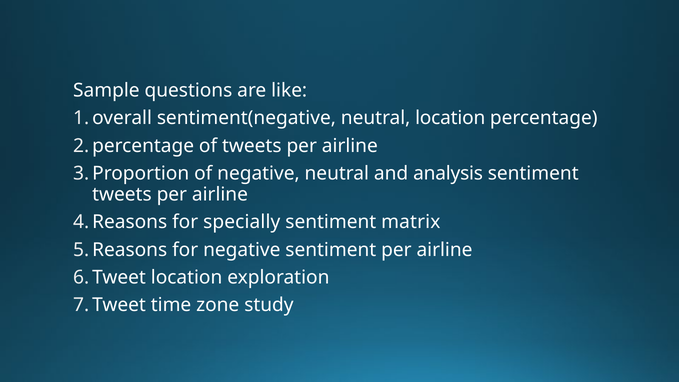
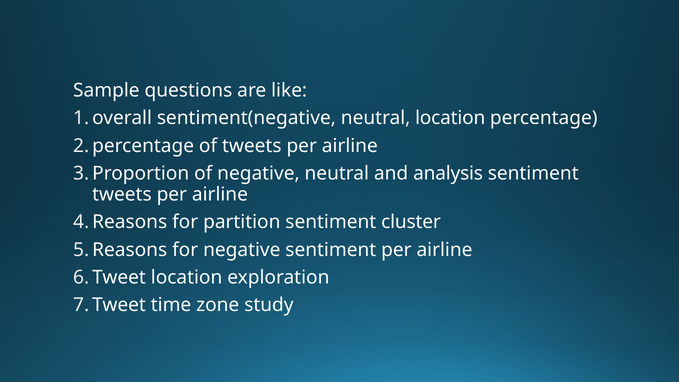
specially: specially -> partition
matrix: matrix -> cluster
